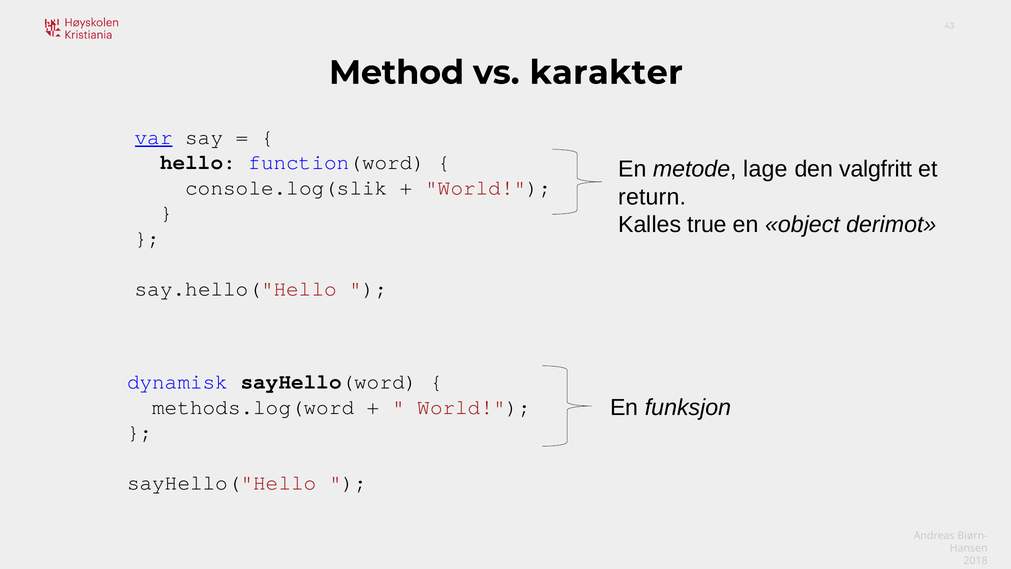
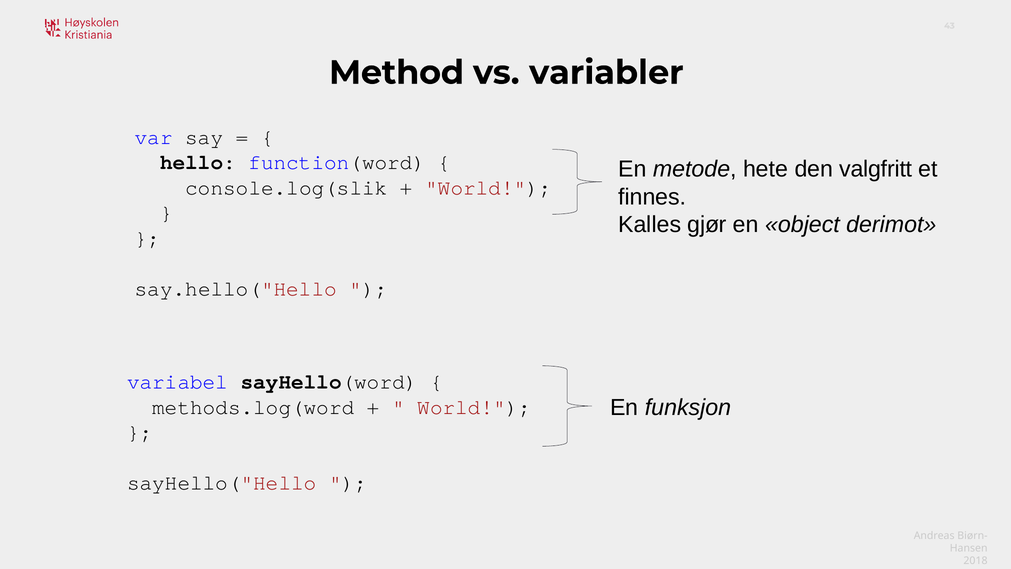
karakter: karakter -> variabler
var underline: present -> none
lage: lage -> hete
return: return -> finnes
true: true -> gjør
dynamisk: dynamisk -> variabel
